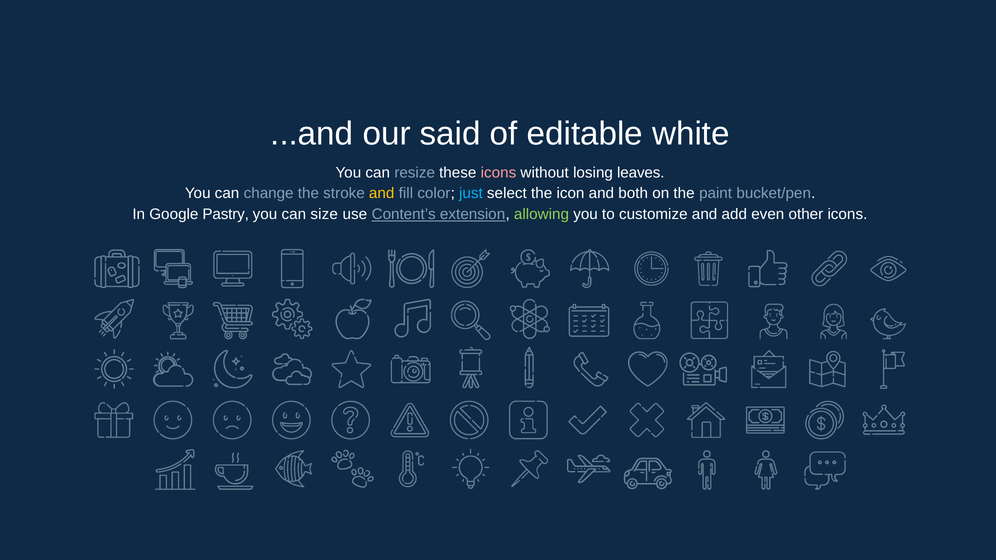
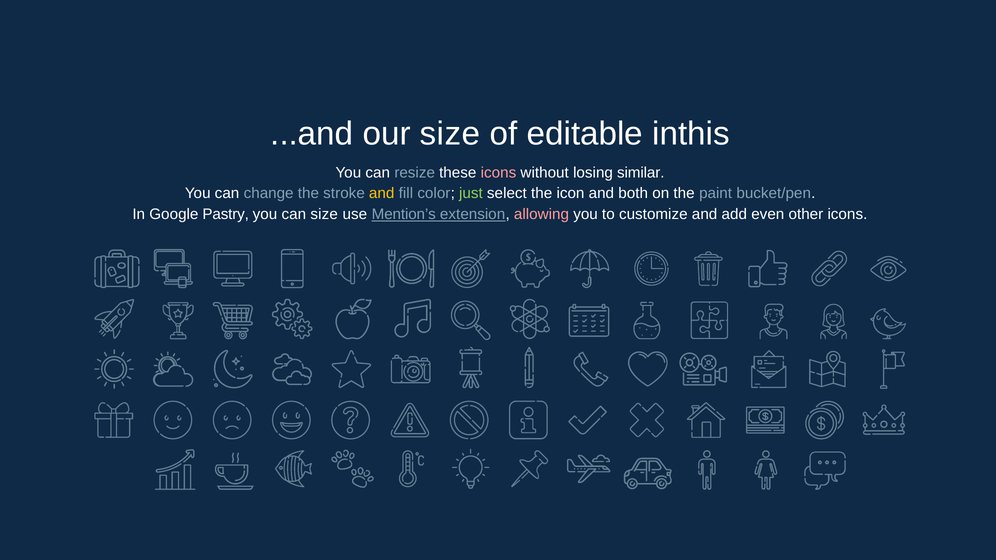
our said: said -> size
white: white -> inthis
leaves: leaves -> similar
just colour: light blue -> light green
Content’s: Content’s -> Mention’s
allowing colour: light green -> pink
